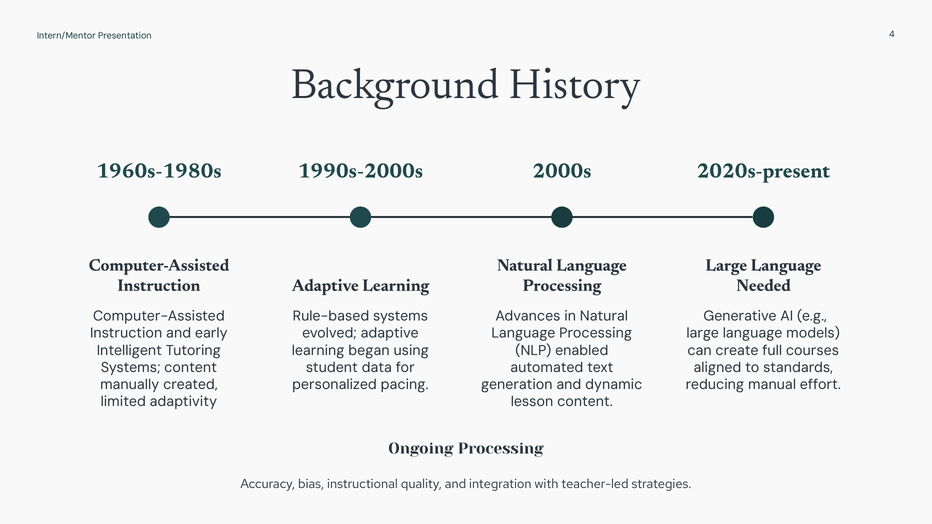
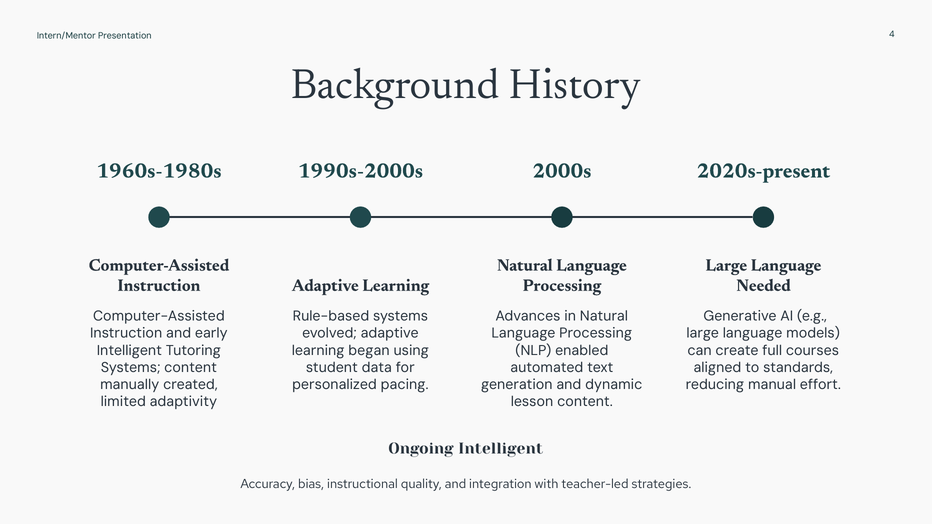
Ongoing Processing: Processing -> Intelligent
